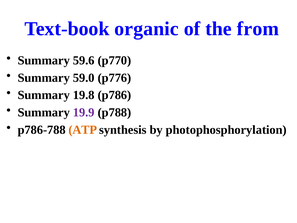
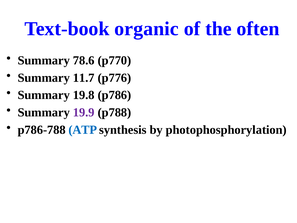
from: from -> often
59.6: 59.6 -> 78.6
59.0: 59.0 -> 11.7
ATP colour: orange -> blue
